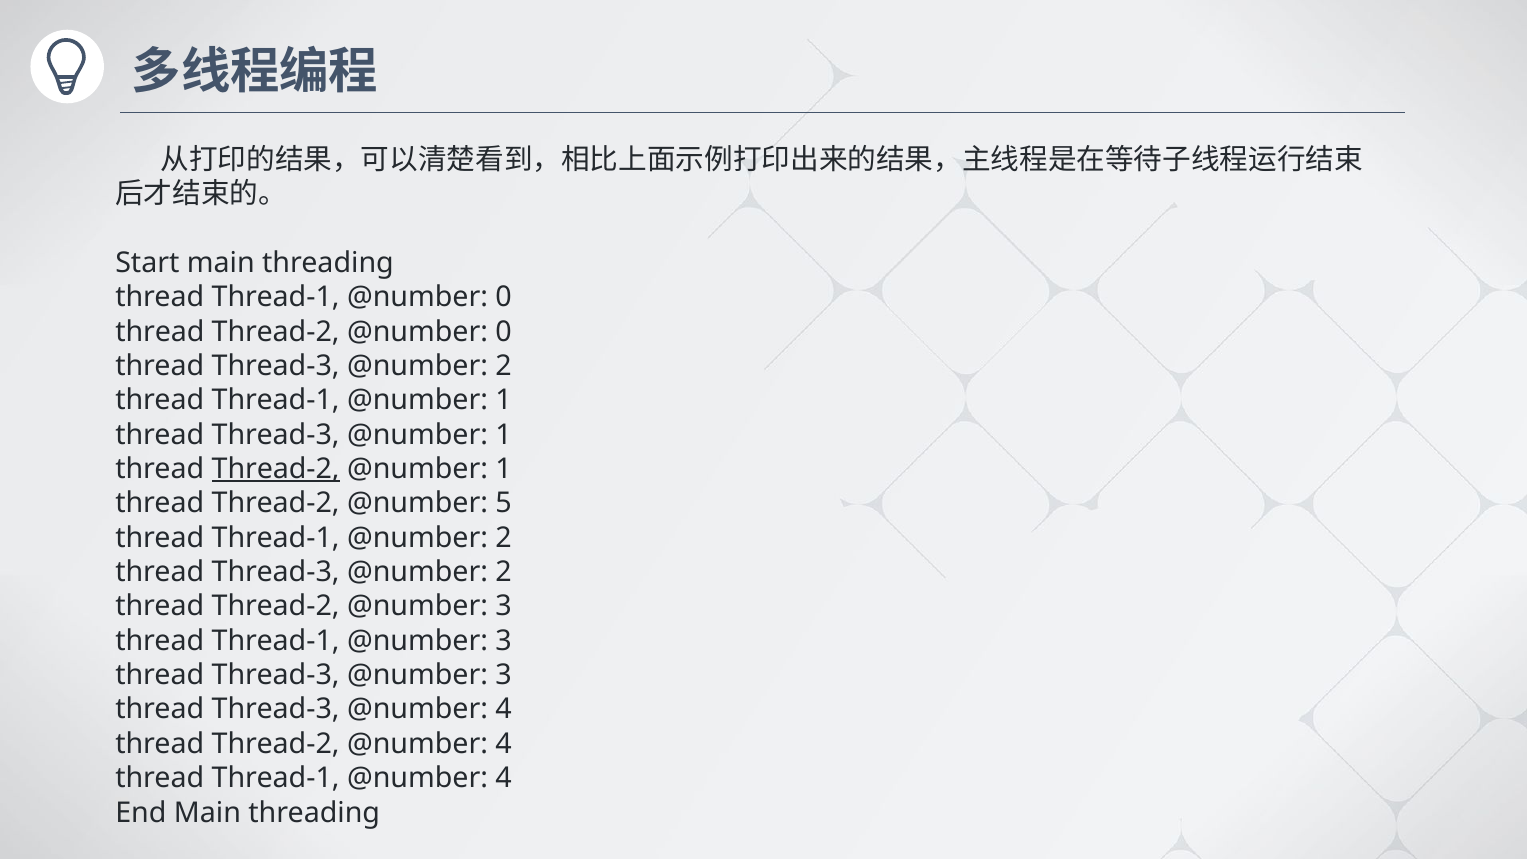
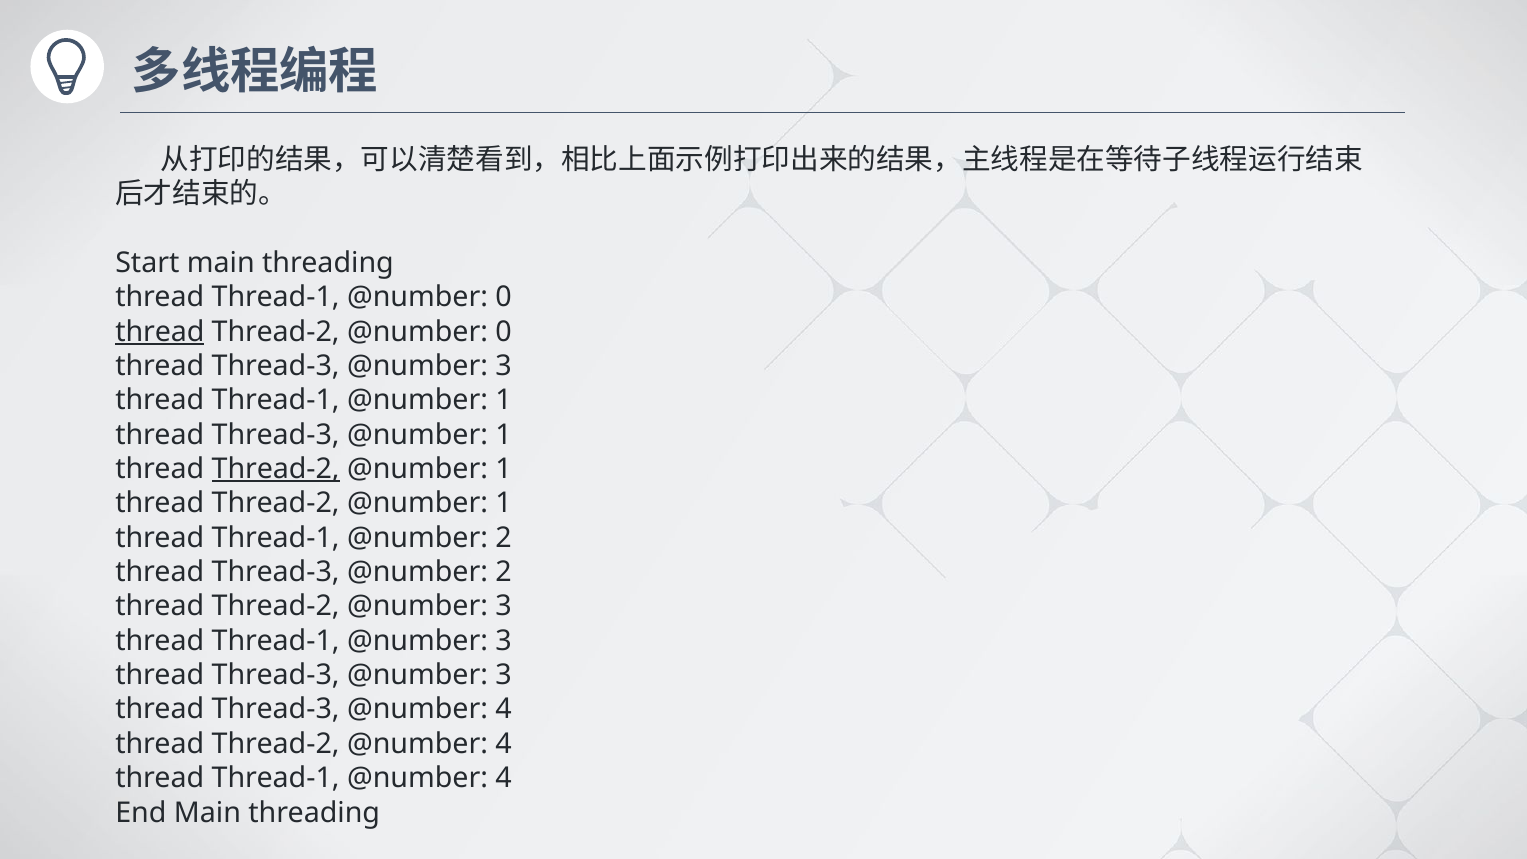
thread at (160, 332) underline: none -> present
2 at (504, 366): 2 -> 3
5 at (504, 503): 5 -> 1
